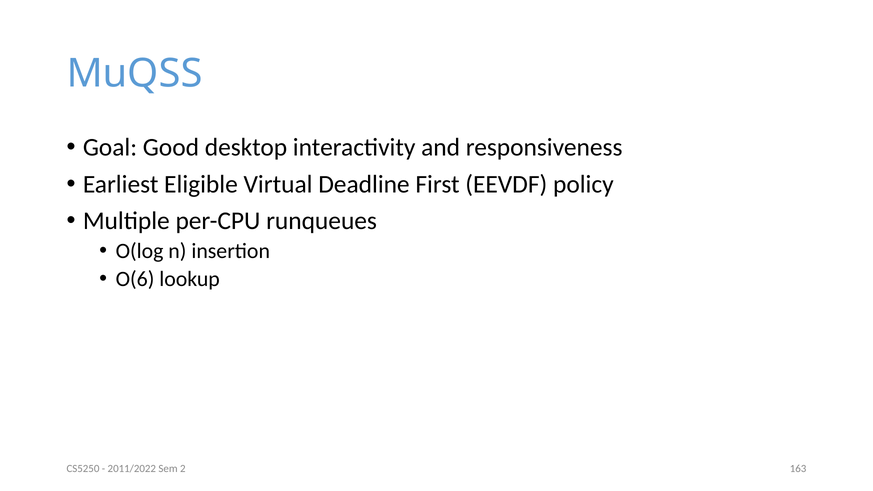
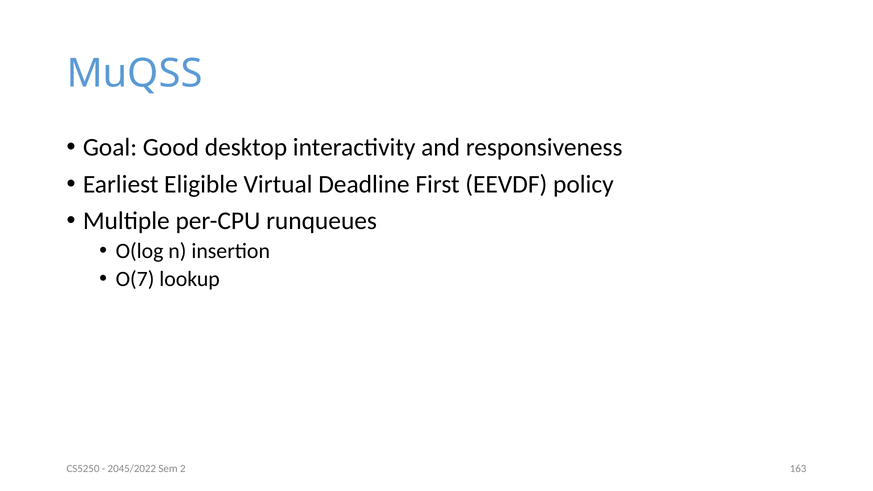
O(6: O(6 -> O(7
2011/2022: 2011/2022 -> 2045/2022
